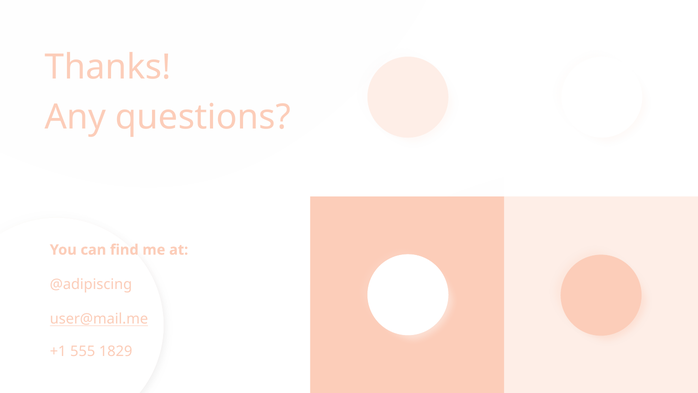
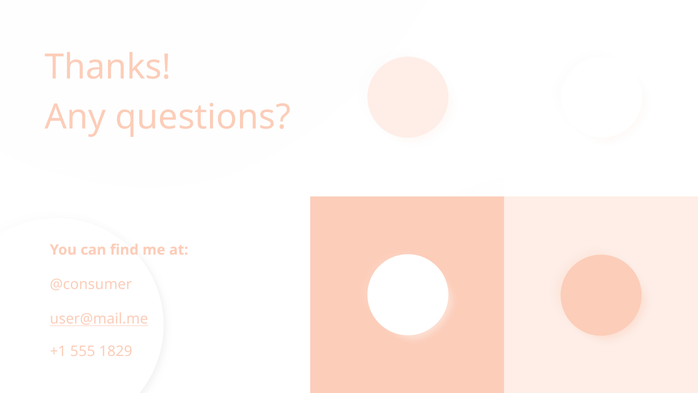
@adipiscing: @adipiscing -> @consumer
